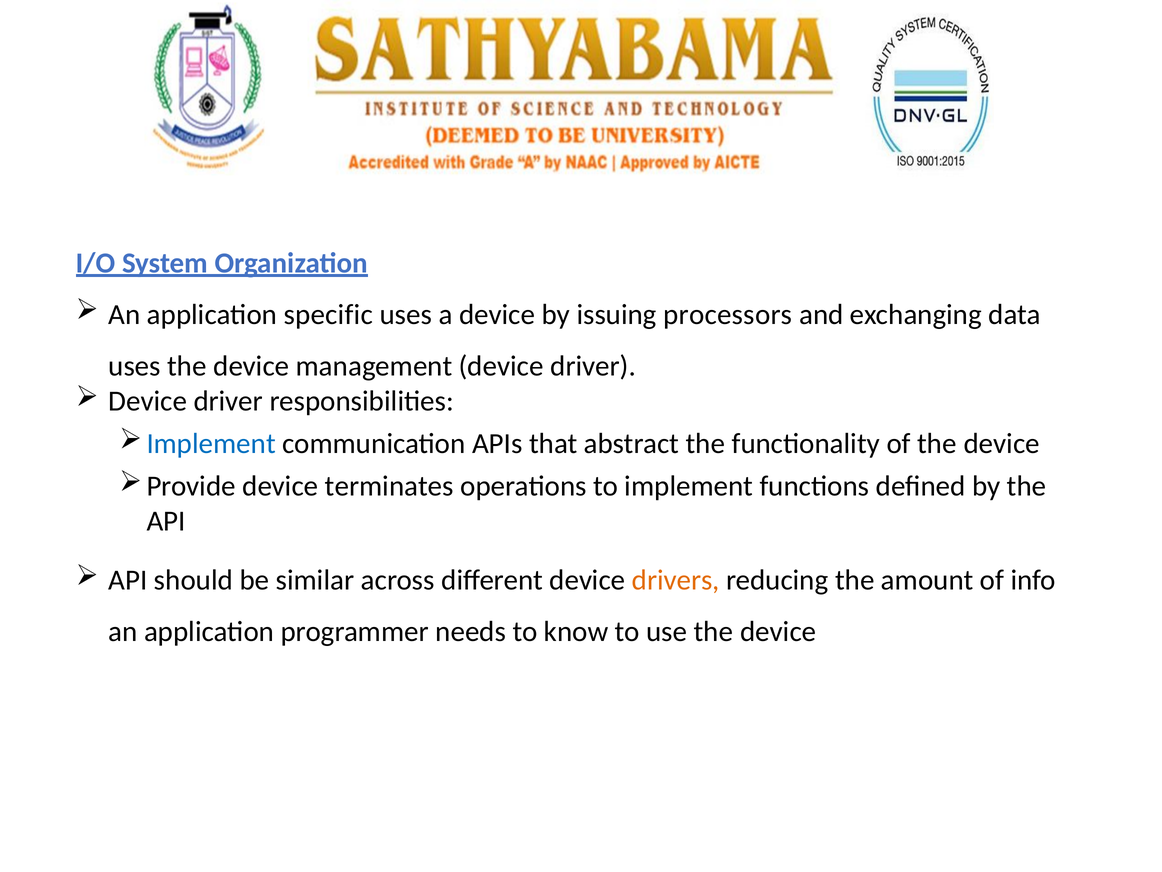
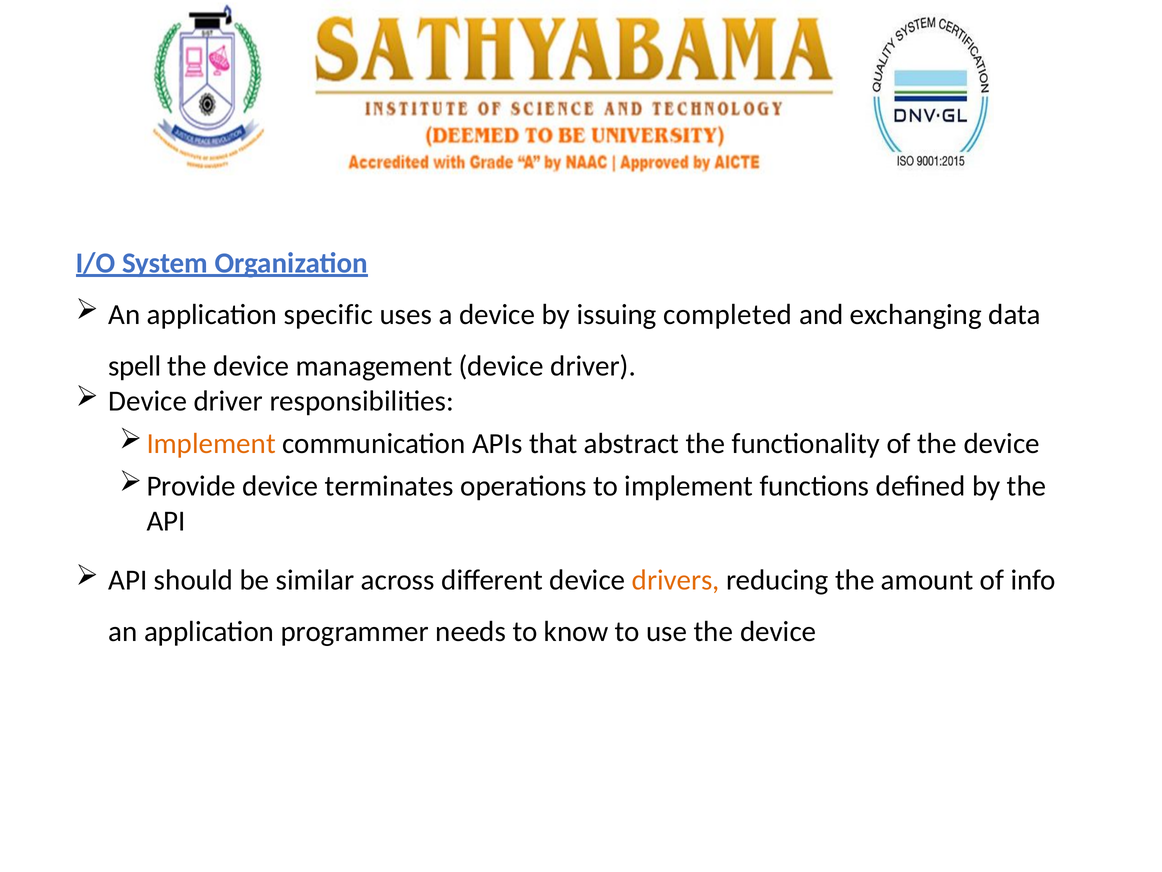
processors: processors -> completed
uses at (135, 366): uses -> spell
Implement at (211, 443) colour: blue -> orange
